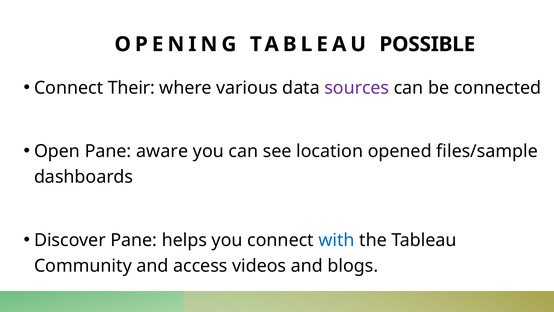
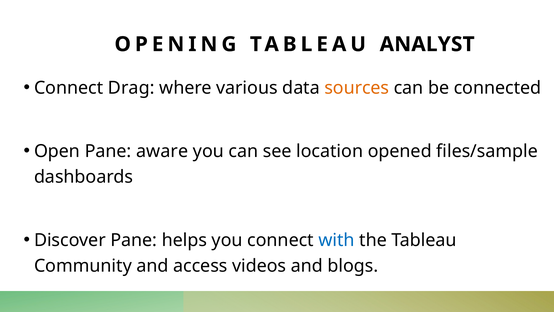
POSSIBLE: POSSIBLE -> ANALYST
Their: Their -> Drag
sources colour: purple -> orange
